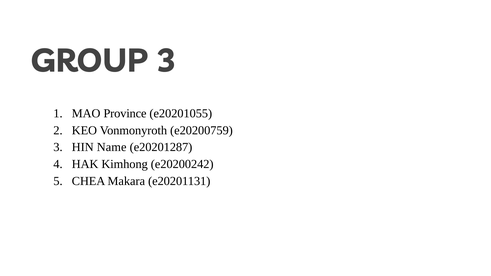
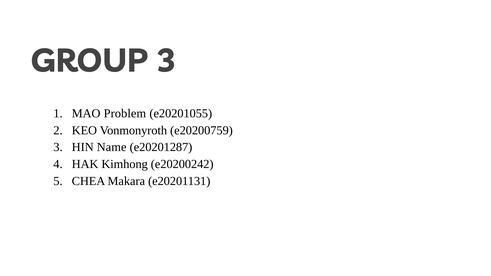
Province: Province -> Problem
